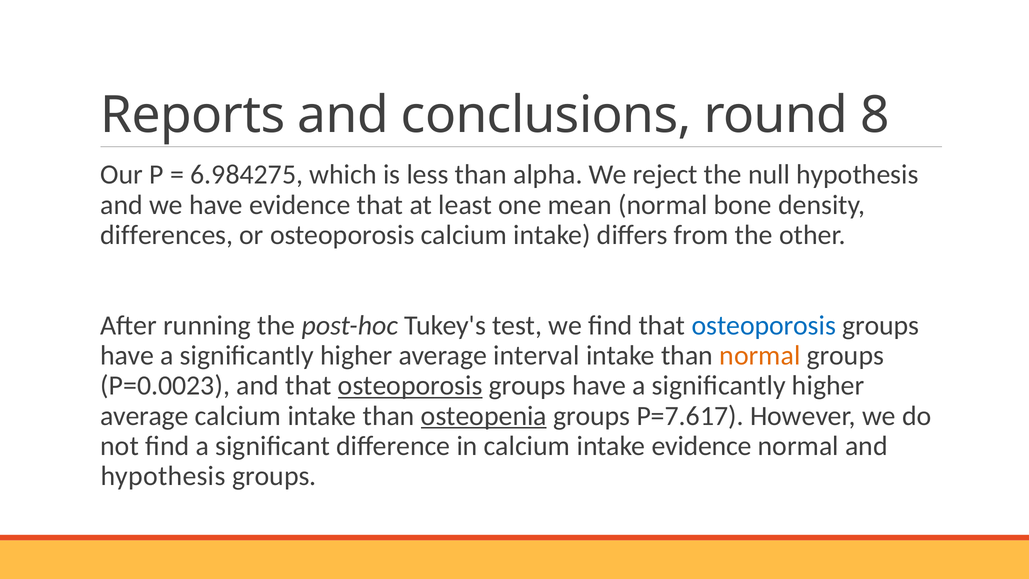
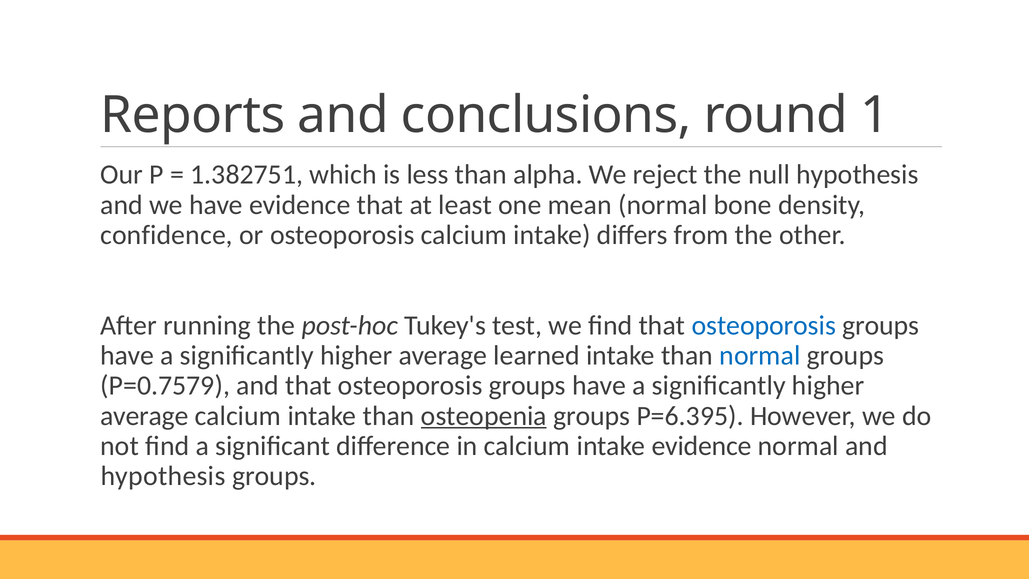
8: 8 -> 1
6.984275: 6.984275 -> 1.382751
differences: differences -> confidence
interval: interval -> learned
normal at (760, 355) colour: orange -> blue
P=0.0023: P=0.0023 -> P=0.7579
osteoporosis at (410, 386) underline: present -> none
P=7.617: P=7.617 -> P=6.395
